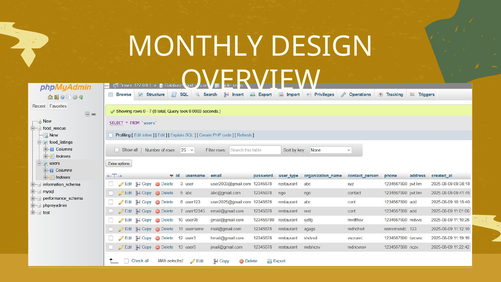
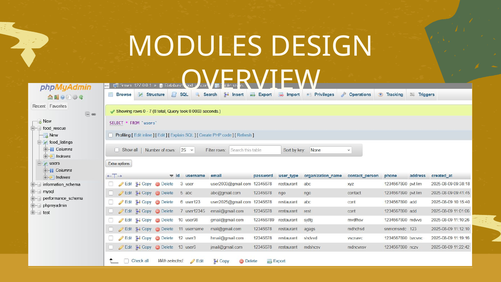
MONTHLY: MONTHLY -> MODULES
